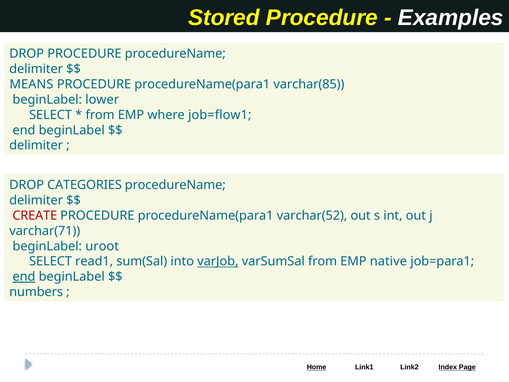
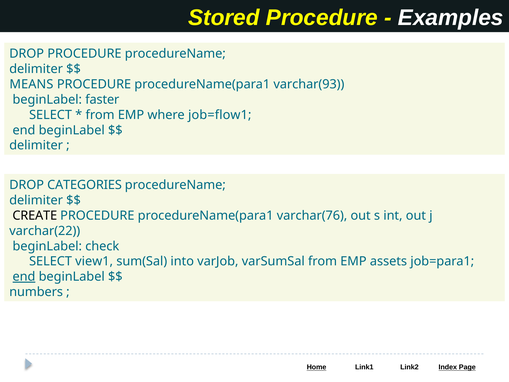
varchar(85: varchar(85 -> varchar(93
lower: lower -> faster
CREATE colour: red -> black
varchar(52: varchar(52 -> varchar(76
varchar(71: varchar(71 -> varchar(22
uroot: uroot -> check
read1: read1 -> view1
varJob underline: present -> none
native: native -> assets
